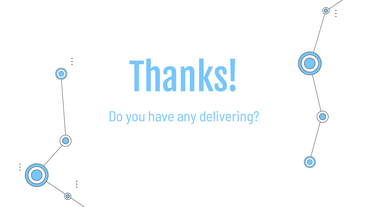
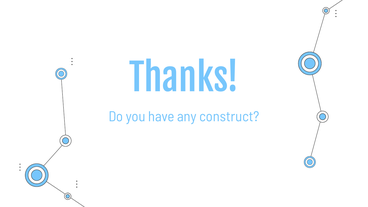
delivering: delivering -> construct
